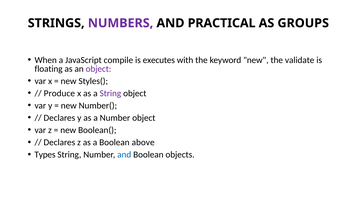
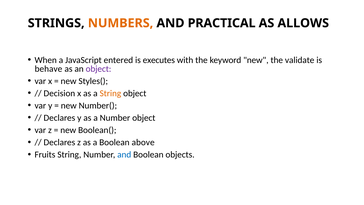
NUMBERS colour: purple -> orange
GROUPS: GROUPS -> ALLOWS
compile: compile -> entered
floating: floating -> behave
Produce: Produce -> Decision
String at (110, 93) colour: purple -> orange
Types: Types -> Fruits
